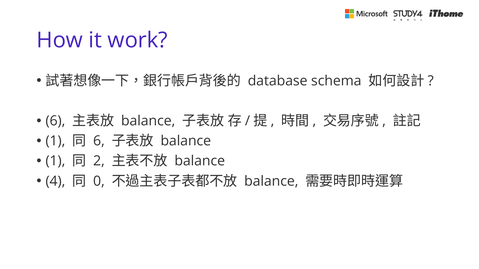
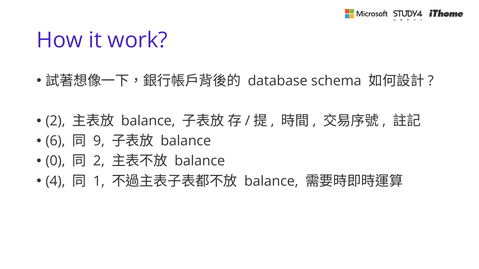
6 at (55, 121): 6 -> 2
1 at (55, 141): 1 -> 6
6 at (99, 141): 6 -> 9
1 at (55, 161): 1 -> 0
0: 0 -> 1
